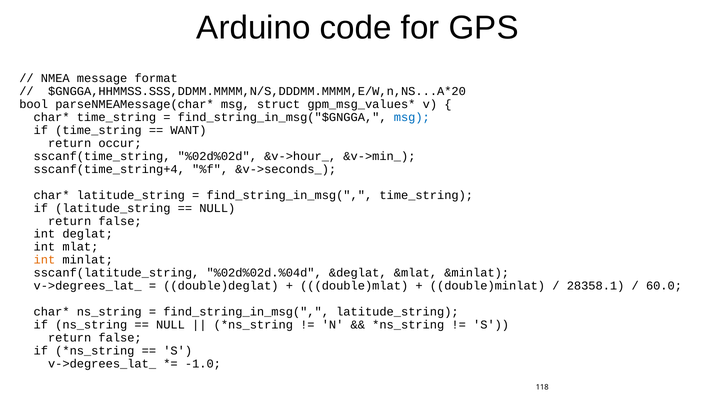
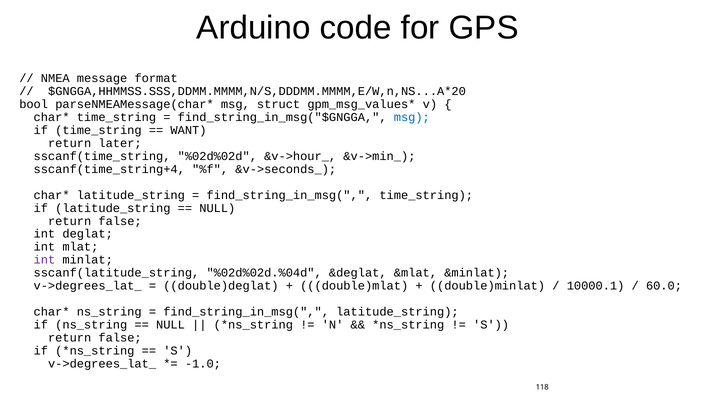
occur: occur -> later
int at (44, 260) colour: orange -> purple
28358.1: 28358.1 -> 10000.1
